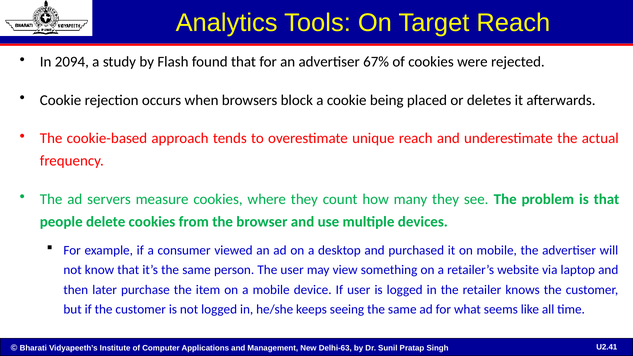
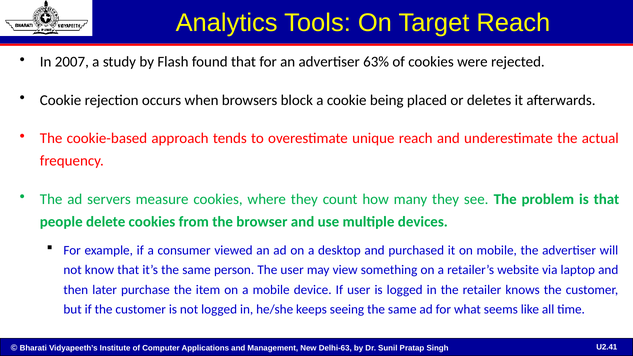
2094: 2094 -> 2007
67%: 67% -> 63%
